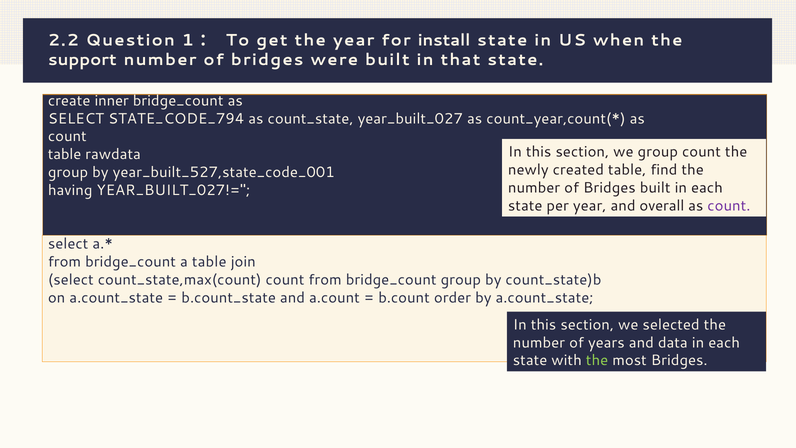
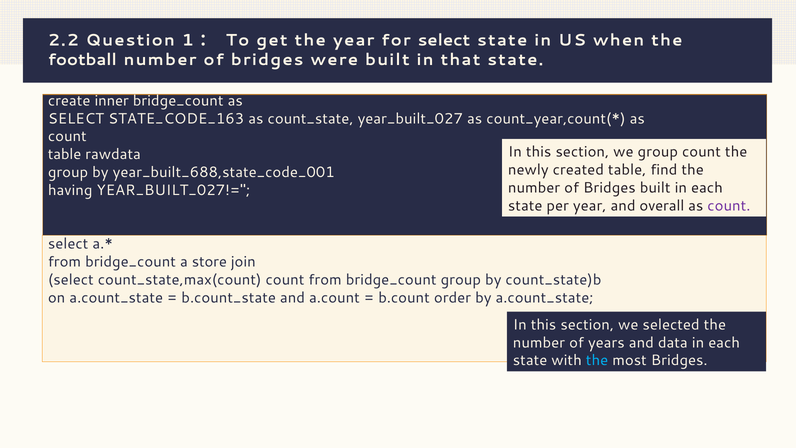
for install: install -> select
support: support -> football
STATE_CODE_794: STATE_CODE_794 -> STATE_CODE_163
year_built_527,state_code_001: year_built_527,state_code_001 -> year_built_688,state_code_001
a table: table -> store
the at (597, 360) colour: light green -> light blue
